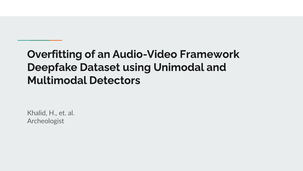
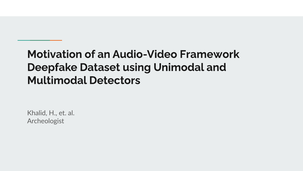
Overfitting: Overfitting -> Motivation
